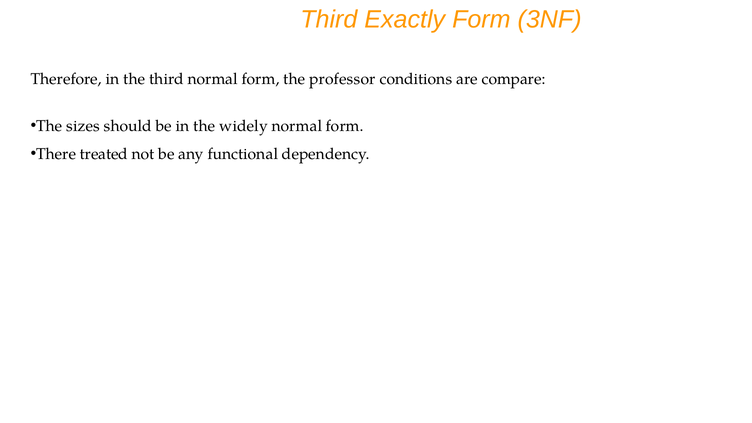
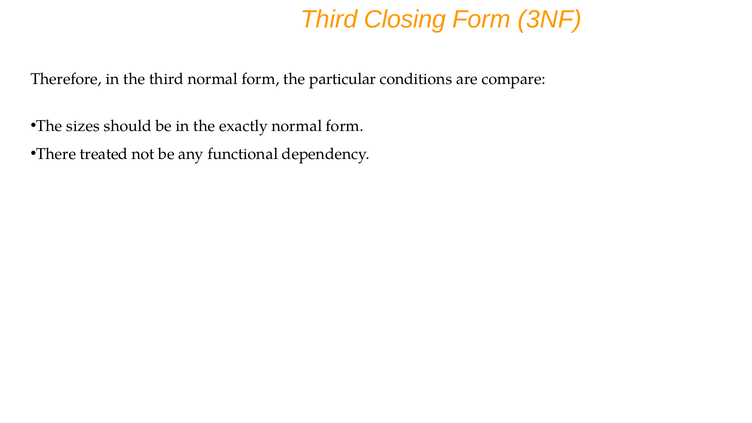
Exactly: Exactly -> Closing
professor: professor -> particular
widely: widely -> exactly
